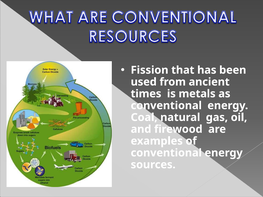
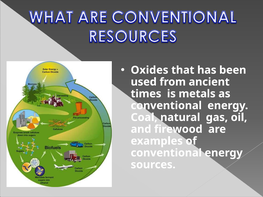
Fission: Fission -> Oxides
